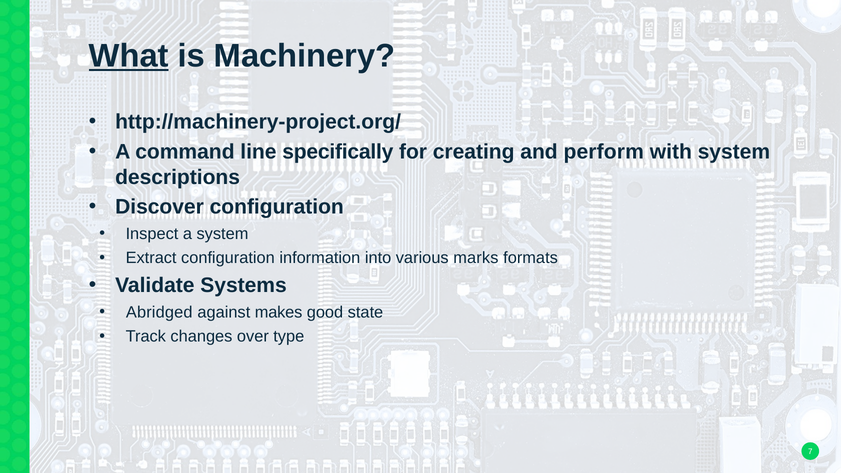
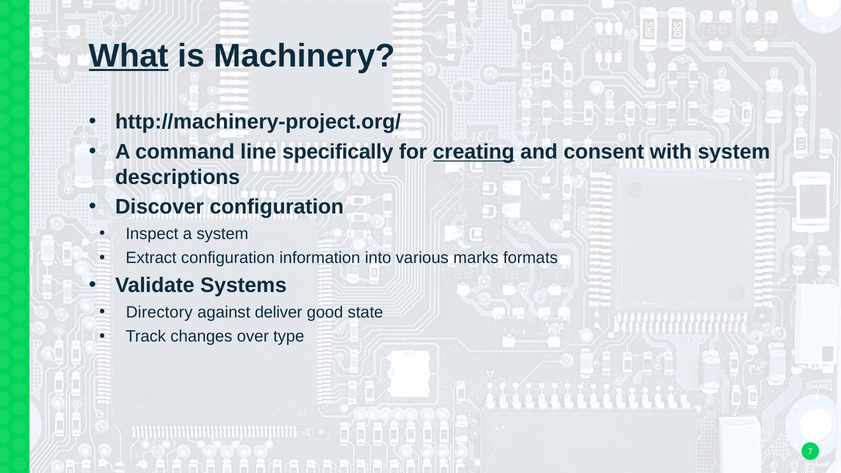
creating underline: none -> present
perform: perform -> consent
Abridged: Abridged -> Directory
makes: makes -> deliver
